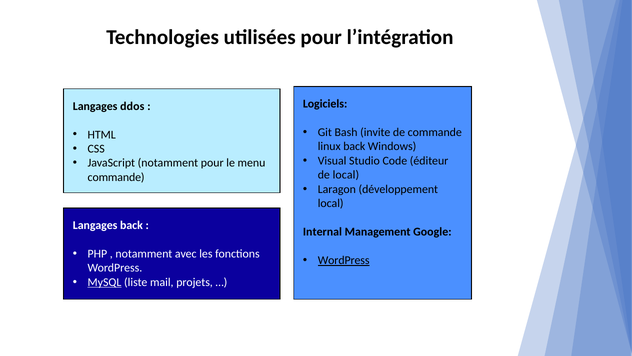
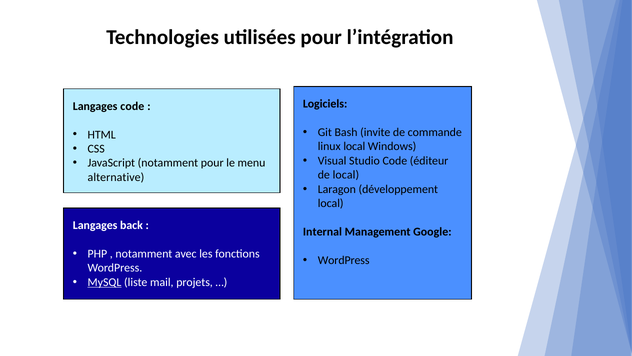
Langages ddos: ddos -> code
linux back: back -> local
commande at (116, 177): commande -> alternative
WordPress at (344, 260) underline: present -> none
